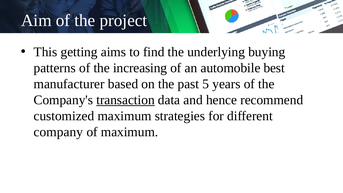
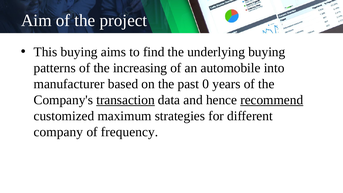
This getting: getting -> buying
best: best -> into
5: 5 -> 0
recommend underline: none -> present
of maximum: maximum -> frequency
